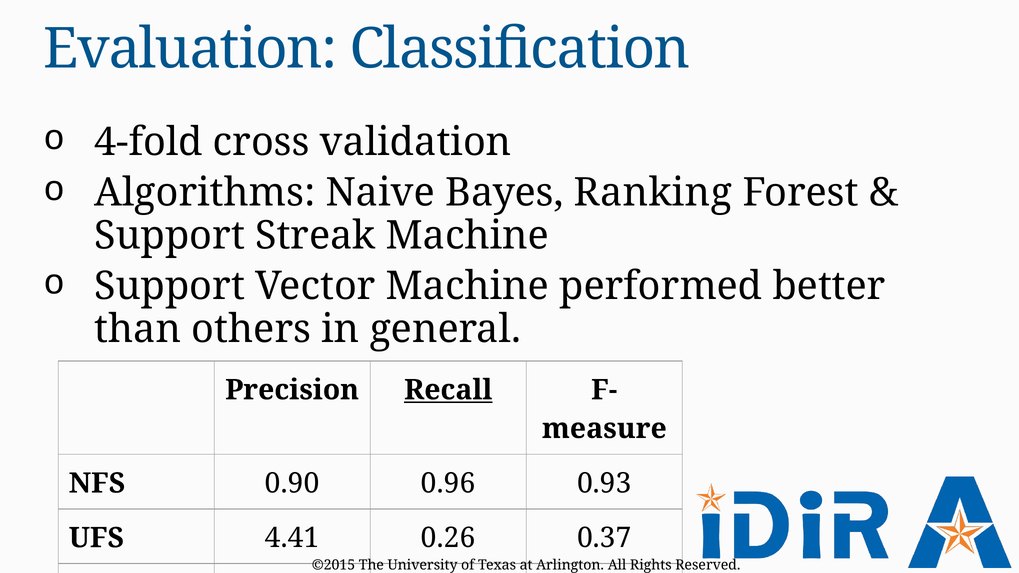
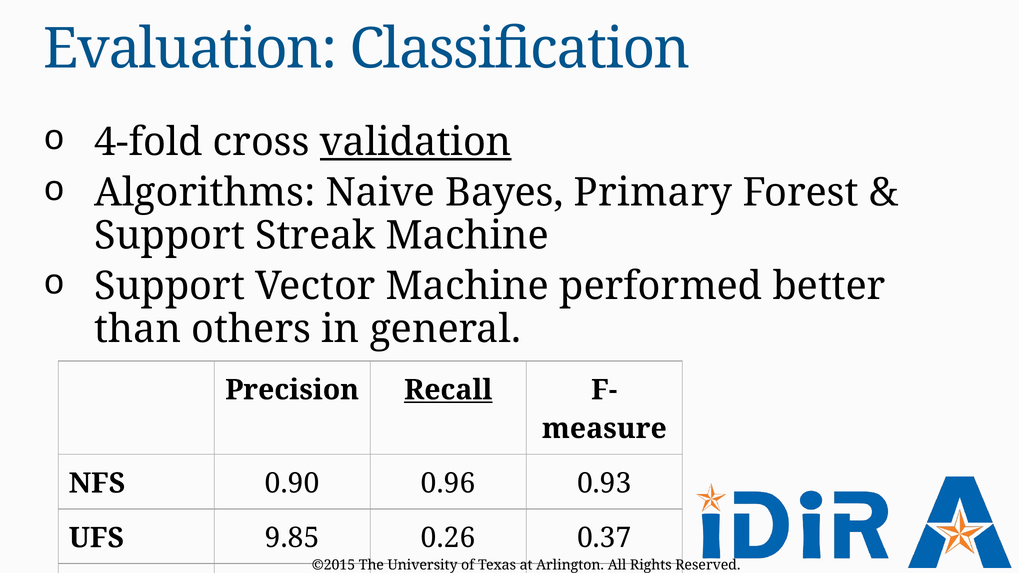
validation underline: none -> present
Ranking: Ranking -> Primary
4.41: 4.41 -> 9.85
